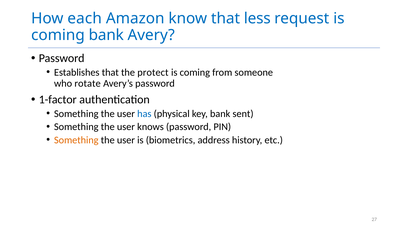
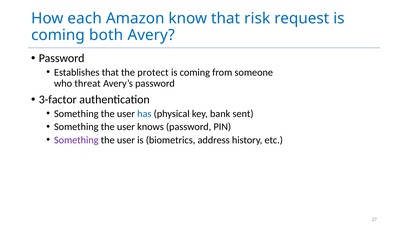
less: less -> risk
coming bank: bank -> both
rotate: rotate -> threat
1-factor: 1-factor -> 3-factor
Something at (76, 140) colour: orange -> purple
